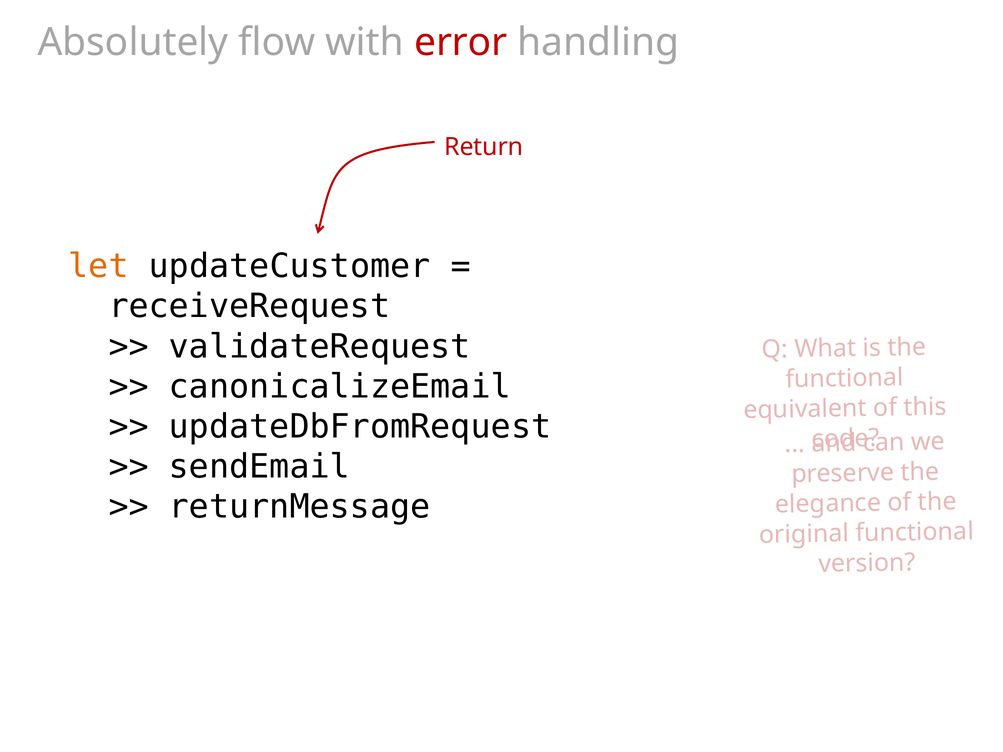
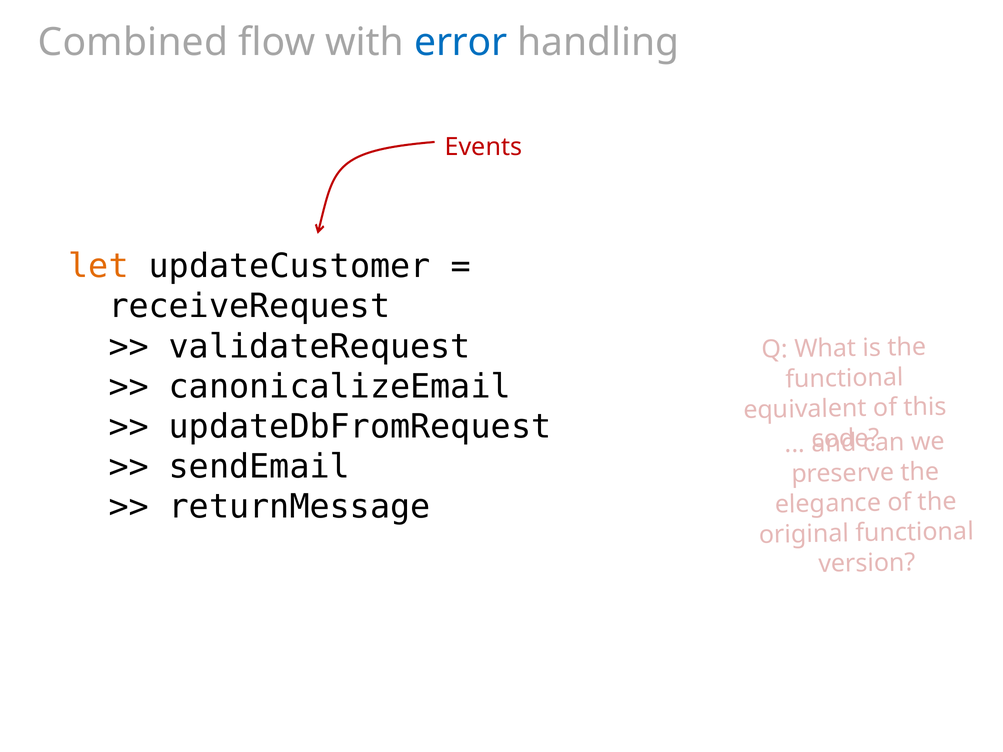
Absolutely: Absolutely -> Combined
error colour: red -> blue
Return: Return -> Events
